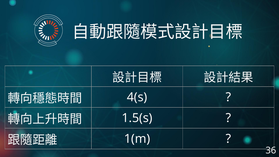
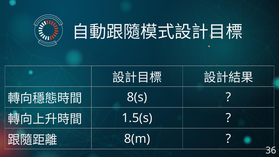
4(s: 4(s -> 8(s
1(m: 1(m -> 8(m
